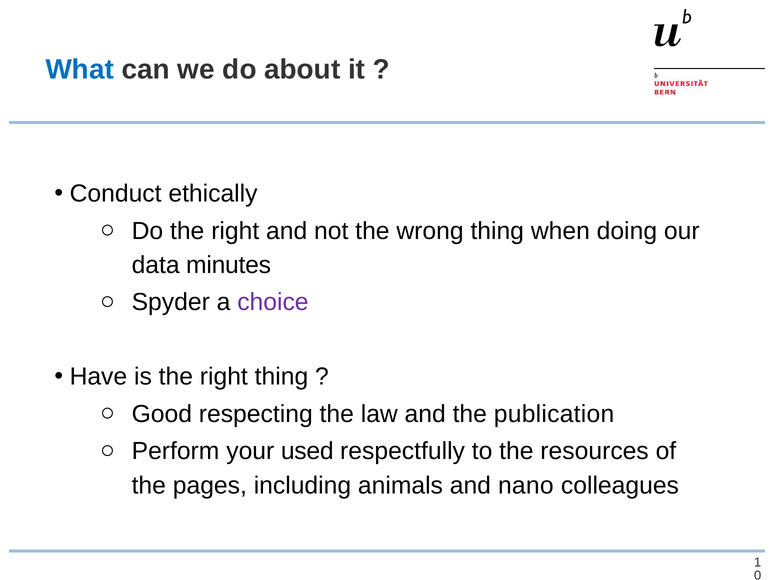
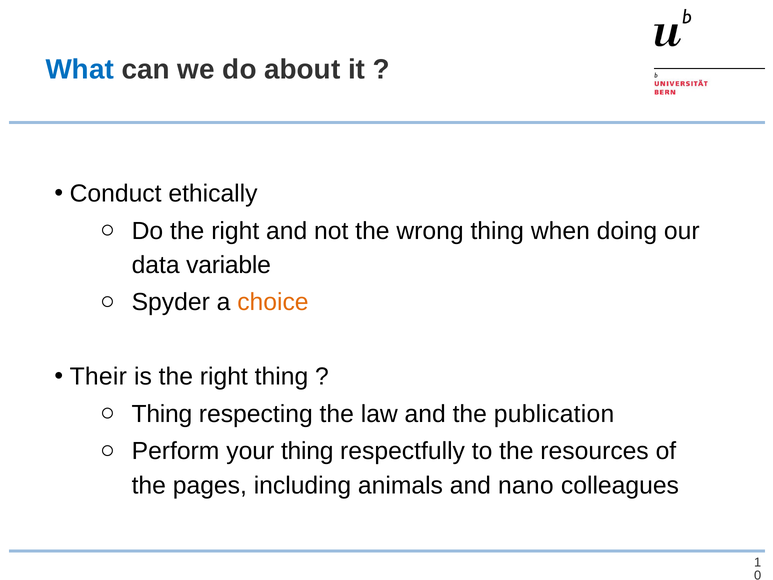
minutes: minutes -> variable
choice colour: purple -> orange
Have: Have -> Their
Good at (162, 414): Good -> Thing
your used: used -> thing
